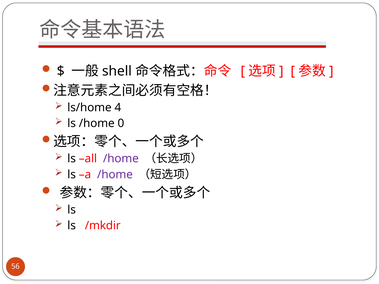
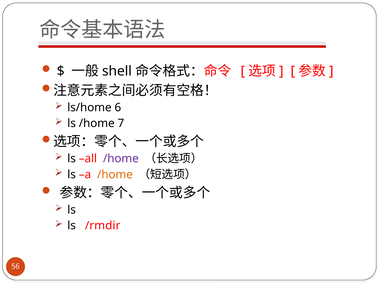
4: 4 -> 6
0: 0 -> 7
/home at (115, 175) colour: purple -> orange
/mkdir: /mkdir -> /rmdir
